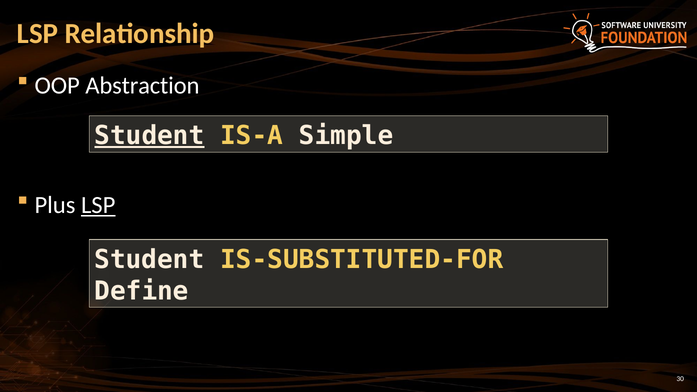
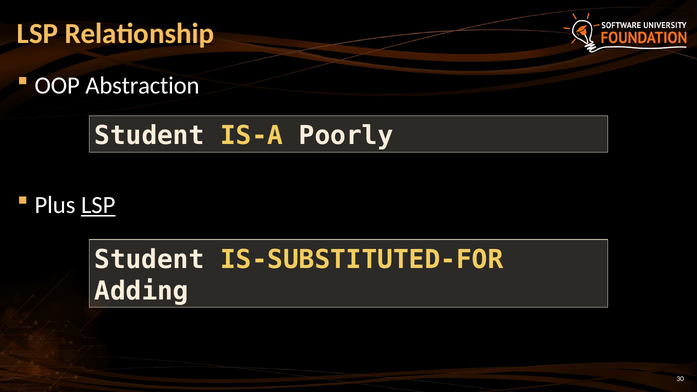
Student at (149, 136) underline: present -> none
Simple: Simple -> Poorly
Define: Define -> Adding
